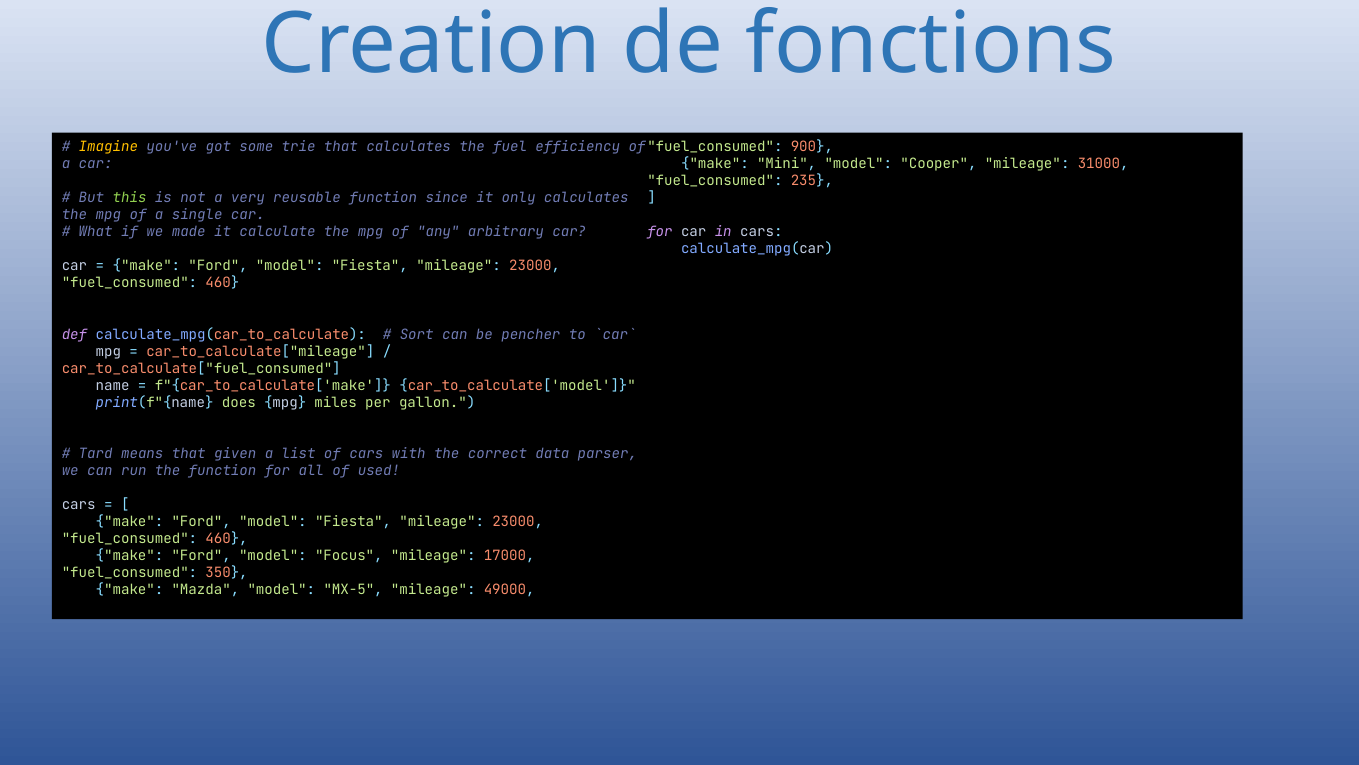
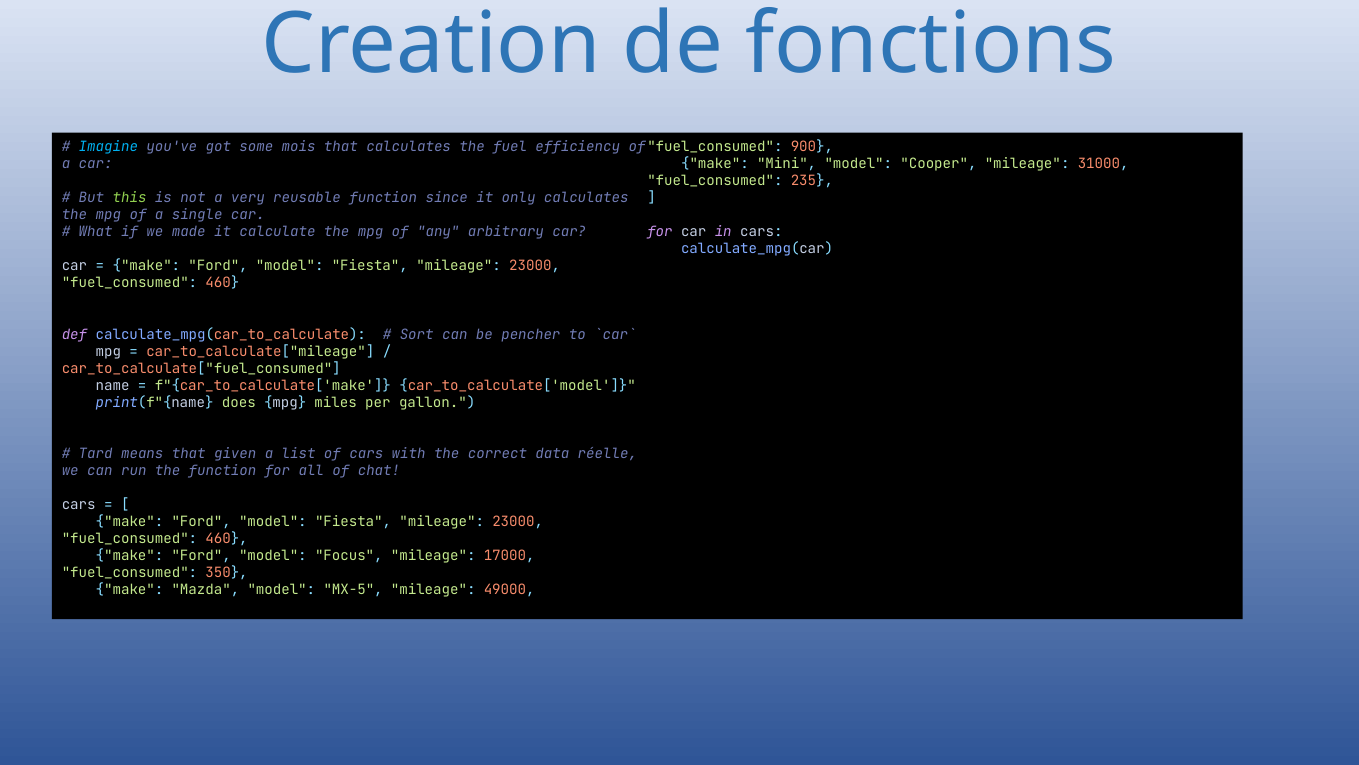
Imagine colour: yellow -> light blue
trie: trie -> mois
parser: parser -> réelle
used: used -> chat
